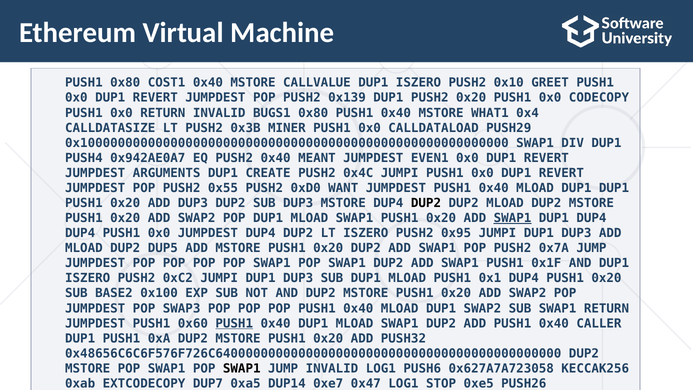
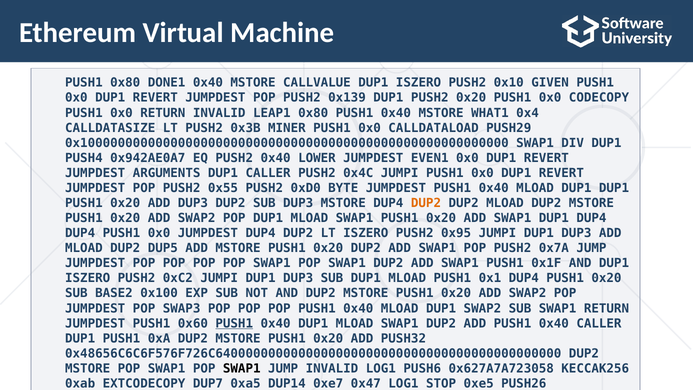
COST1: COST1 -> DONE1
GREET: GREET -> GIVEN
BUGS1: BUGS1 -> LEAP1
MEANT: MEANT -> LOWER
DUP1 CREATE: CREATE -> CALLER
WANT: WANT -> BYTE
DUP2 at (426, 203) colour: black -> orange
SWAP1 at (513, 218) underline: present -> none
